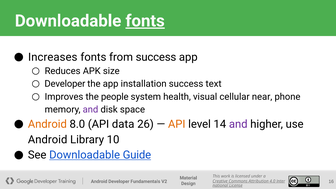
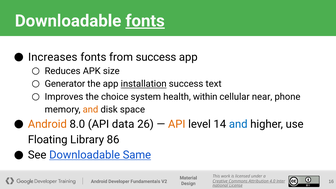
Developer at (65, 84): Developer -> Generator
installation underline: none -> present
people: people -> choice
visual: visual -> within
and at (90, 110) colour: purple -> orange
and at (238, 124) colour: purple -> blue
Android at (48, 140): Android -> Floating
10: 10 -> 86
Guide: Guide -> Same
